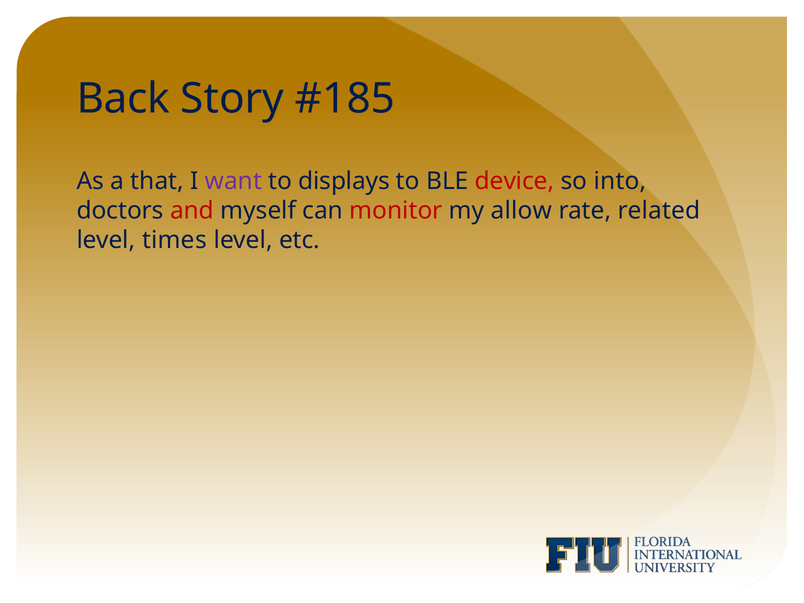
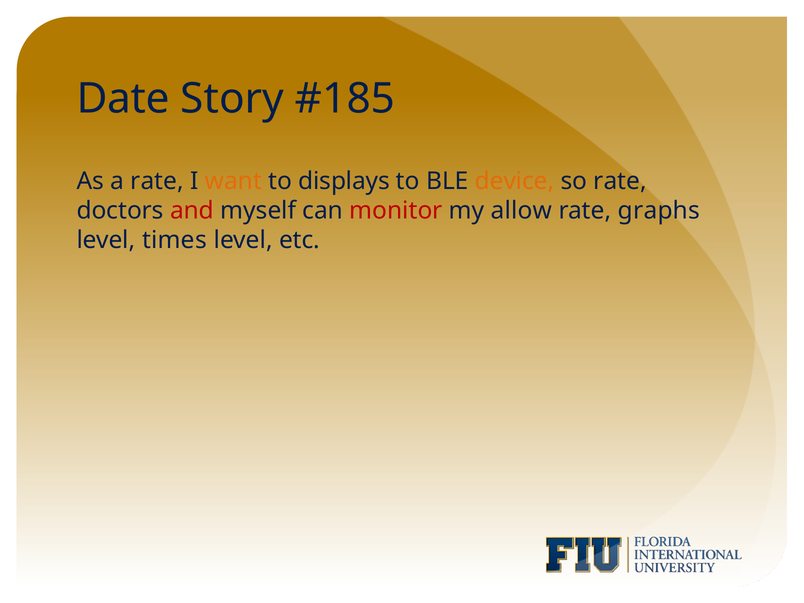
Back: Back -> Date
a that: that -> rate
want colour: purple -> orange
device colour: red -> orange
so into: into -> rate
related: related -> graphs
